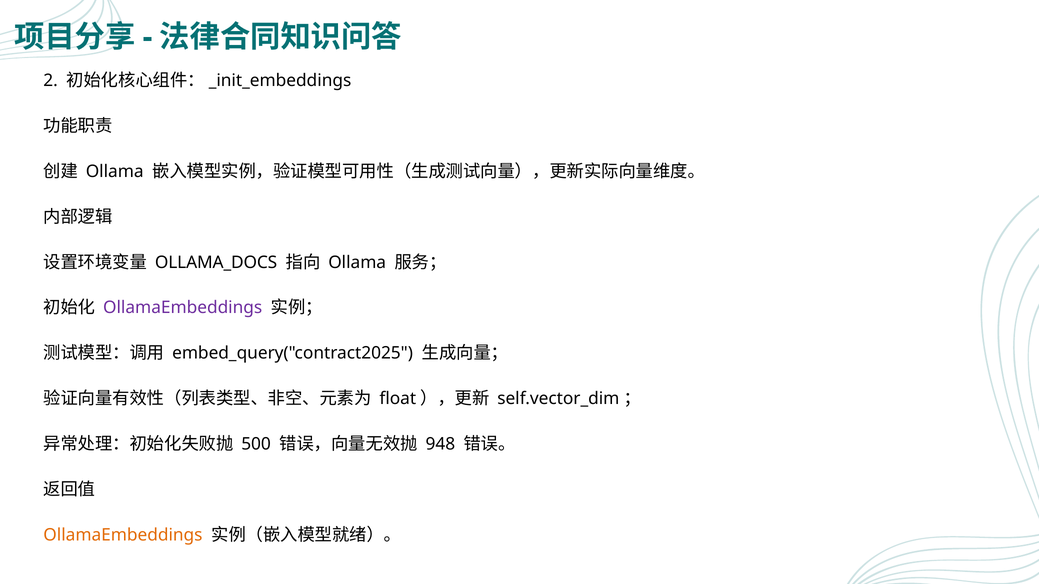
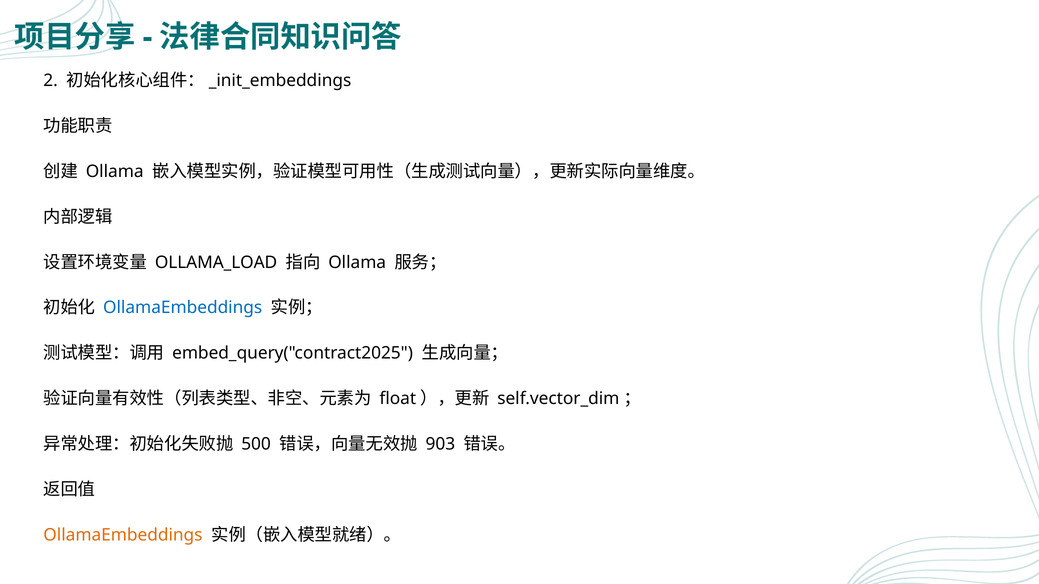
OLLAMA_DOCS: OLLAMA_DOCS -> OLLAMA_LOAD
OllamaEmbeddings at (183, 308) colour: purple -> blue
948: 948 -> 903
